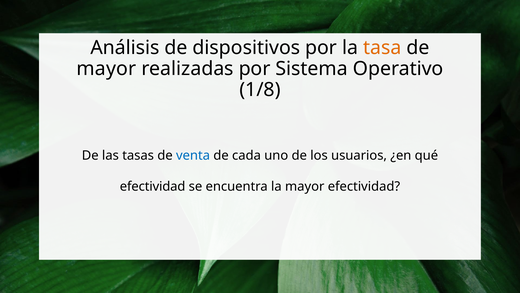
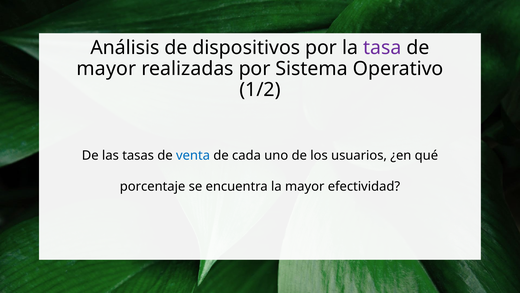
tasa colour: orange -> purple
1/8: 1/8 -> 1/2
efectividad at (153, 186): efectividad -> porcentaje
